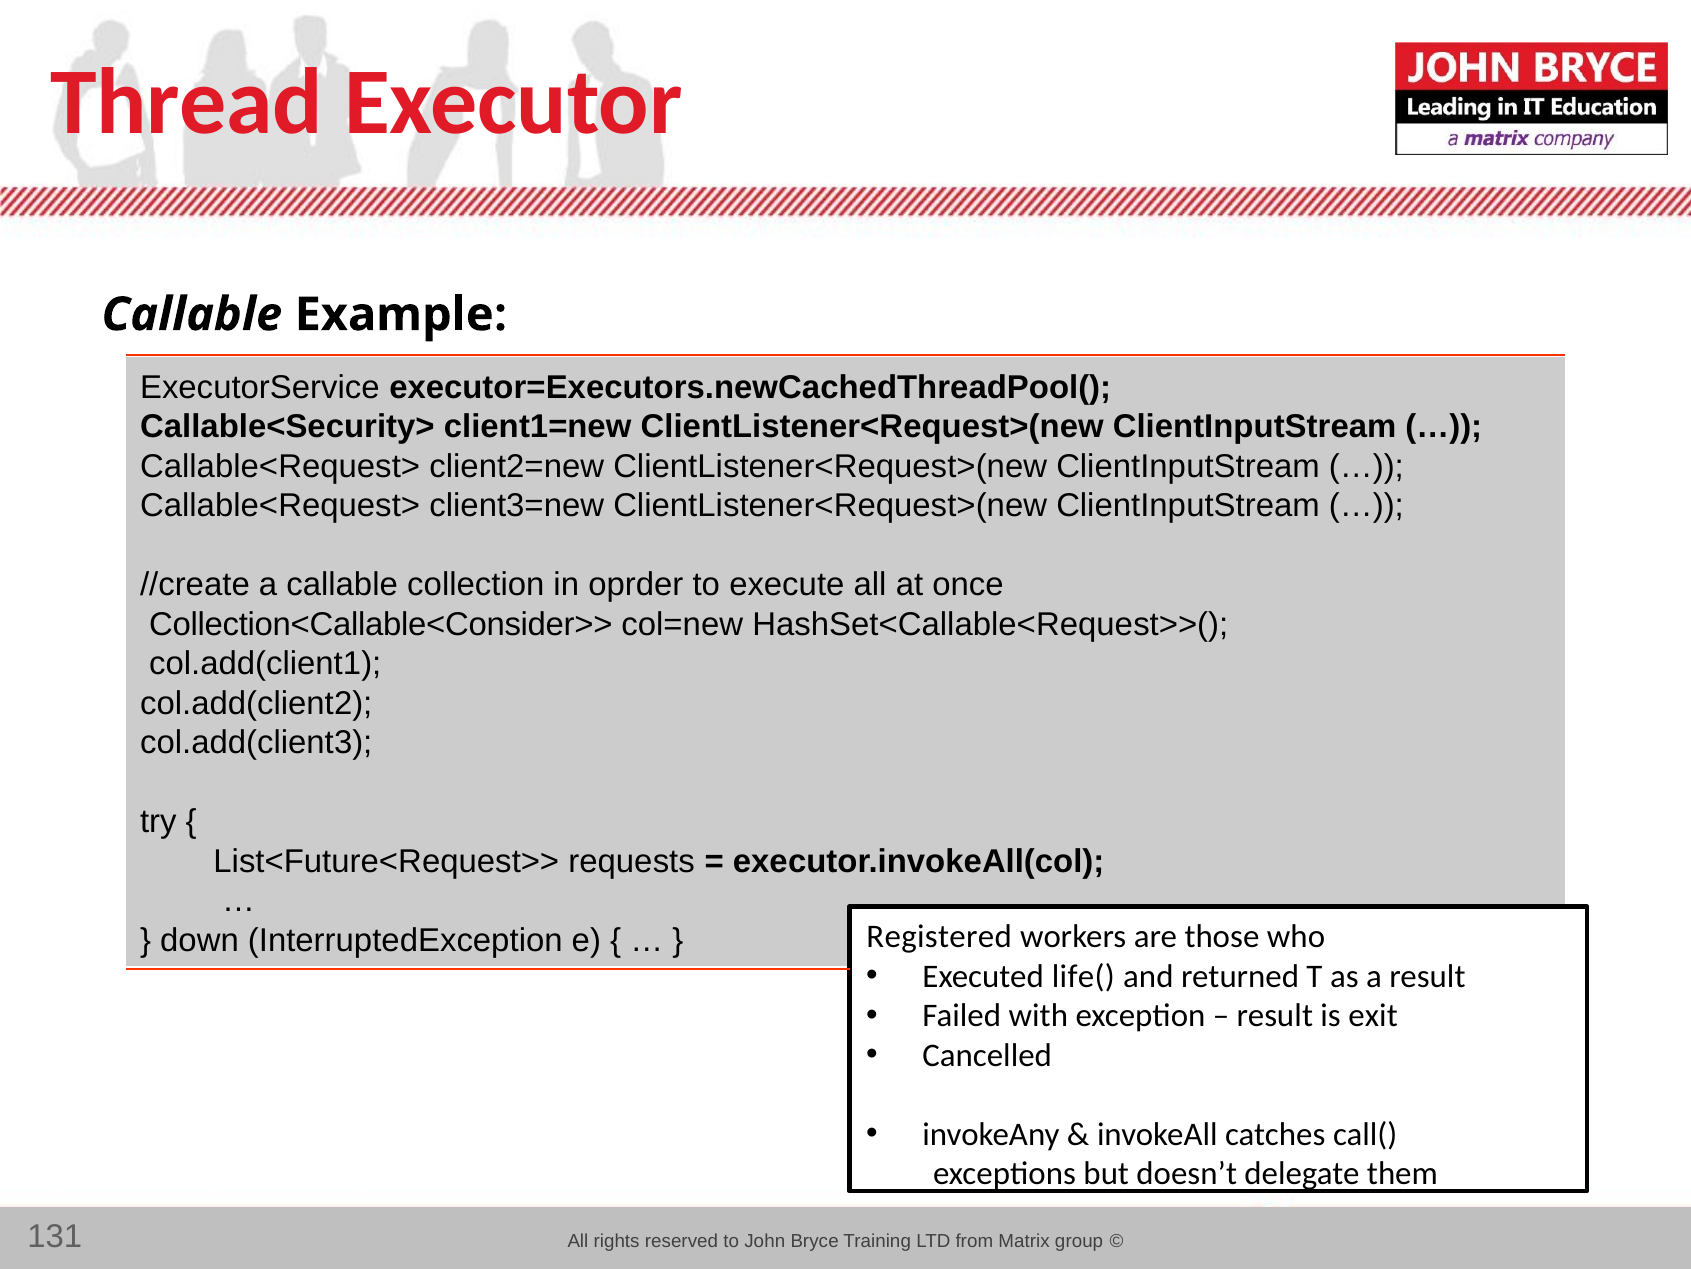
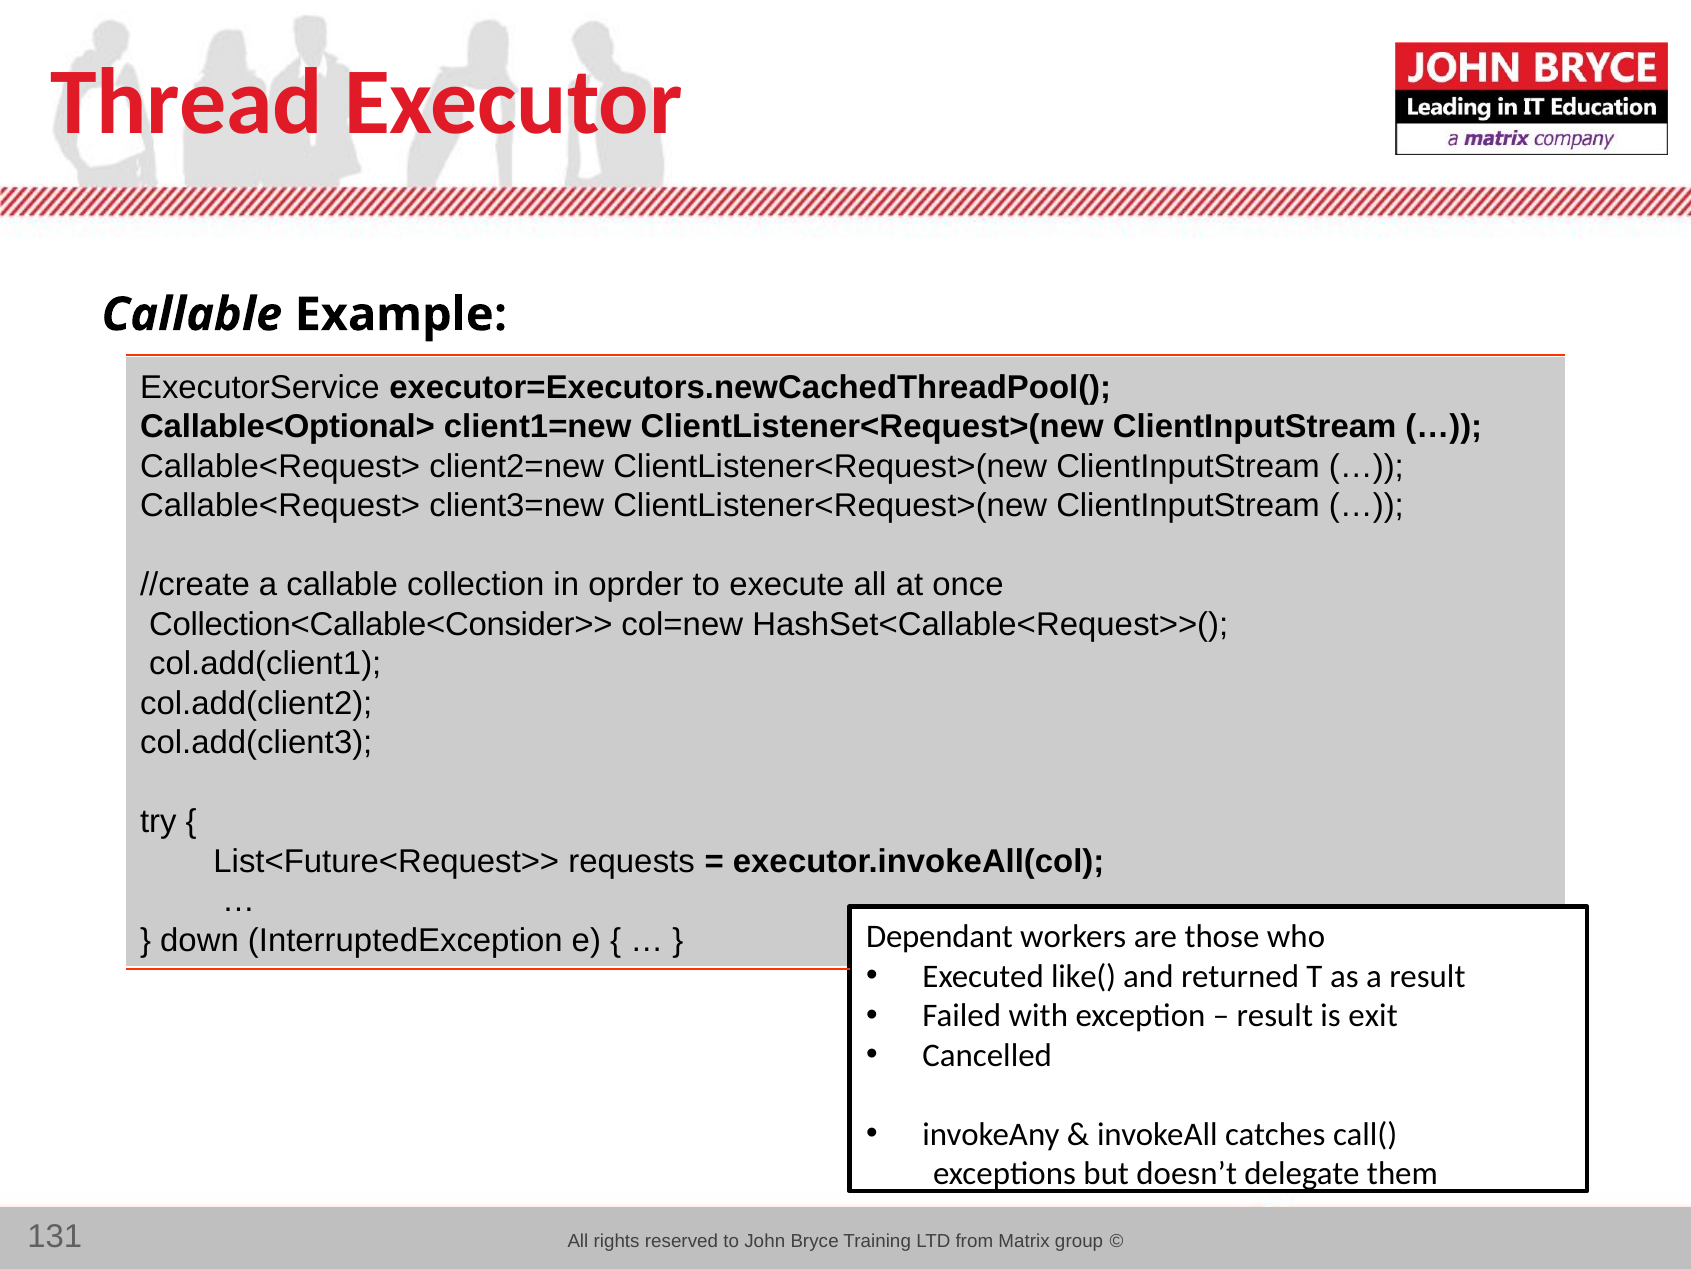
Callable<Security>: Callable<Security> -> Callable<Optional>
Registered: Registered -> Dependant
life(: life( -> like(
